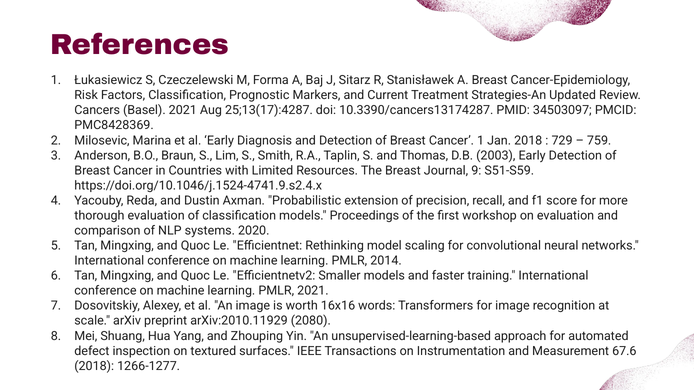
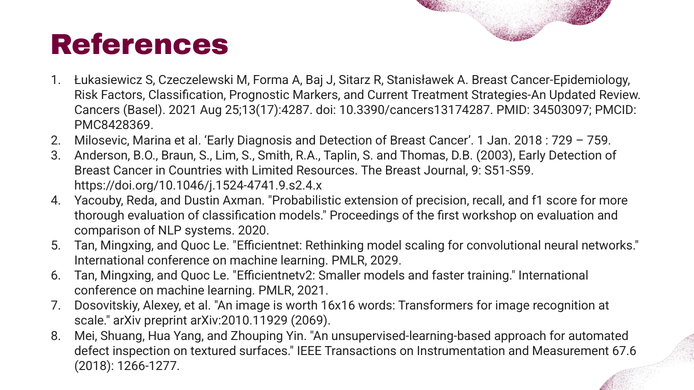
2014: 2014 -> 2029
2080: 2080 -> 2069
